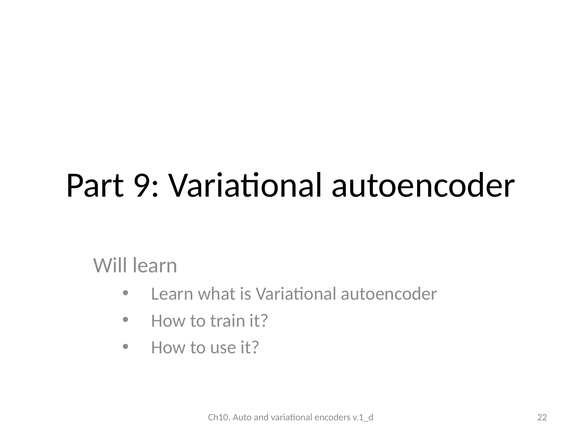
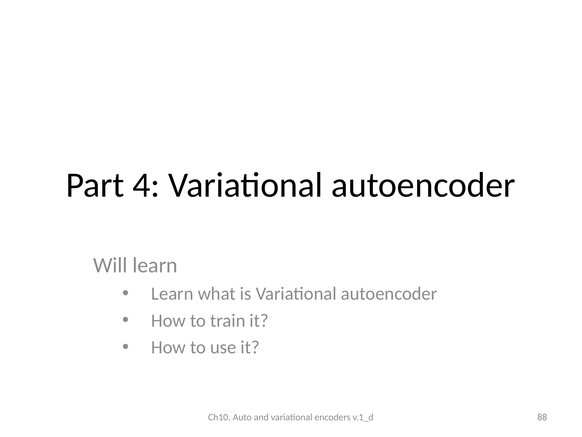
9: 9 -> 4
22: 22 -> 88
